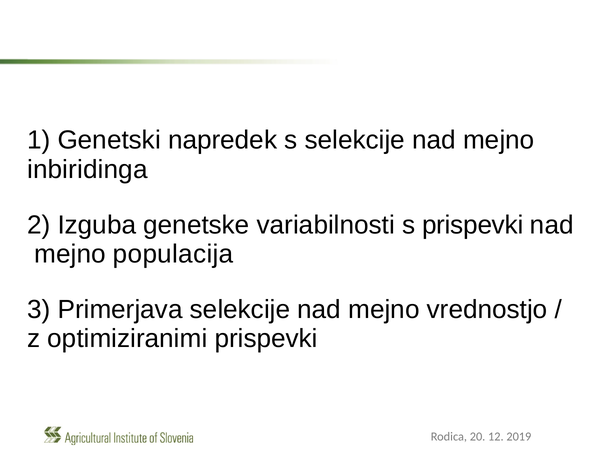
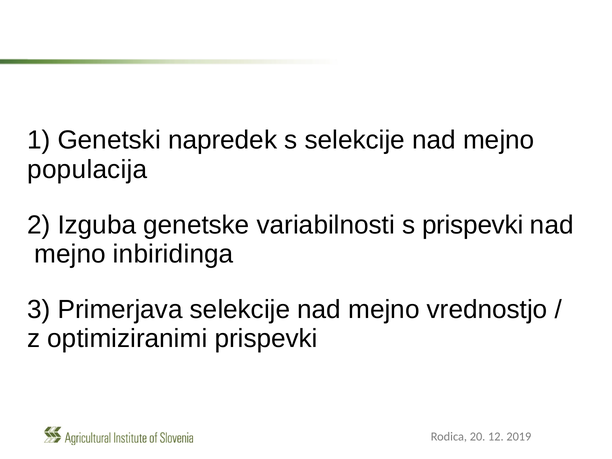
inbiridinga: inbiridinga -> populacija
populacija: populacija -> inbiridinga
